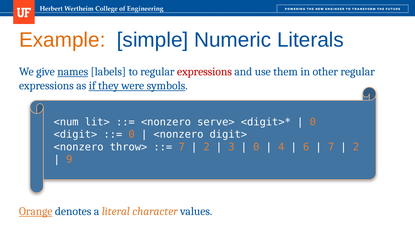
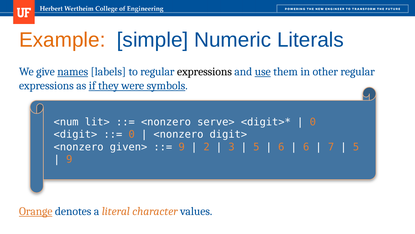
expressions at (204, 72) colour: red -> black
use underline: none -> present
throw>: throw> -> given>
7 at (182, 147): 7 -> 9
0 at (256, 147): 0 -> 5
4 at (281, 147): 4 -> 6
2 at (356, 147): 2 -> 5
